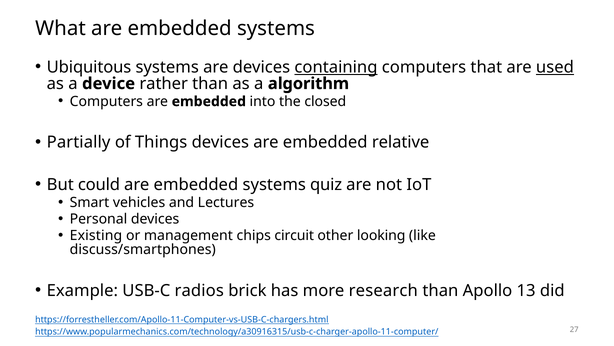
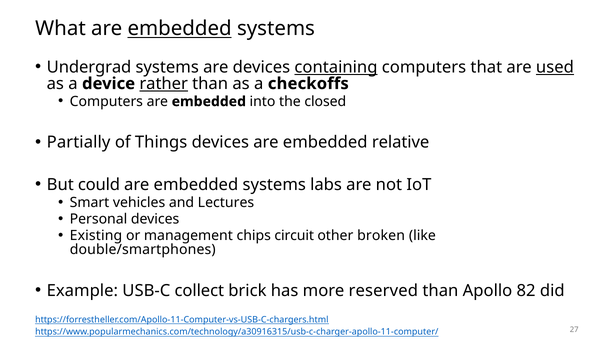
embedded at (180, 29) underline: none -> present
Ubiquitous: Ubiquitous -> Undergrad
rather underline: none -> present
algorithm: algorithm -> checkoffs
quiz: quiz -> labs
looking: looking -> broken
discuss/smartphones: discuss/smartphones -> double/smartphones
radios: radios -> collect
research: research -> reserved
13: 13 -> 82
